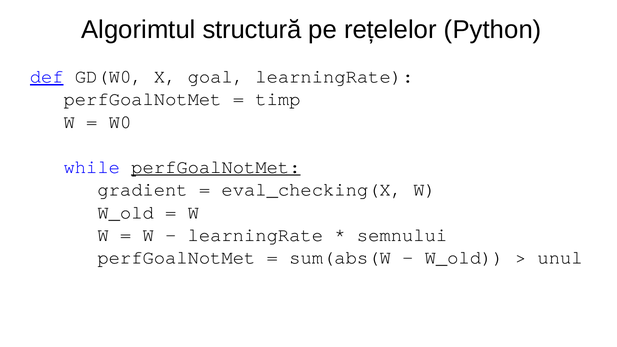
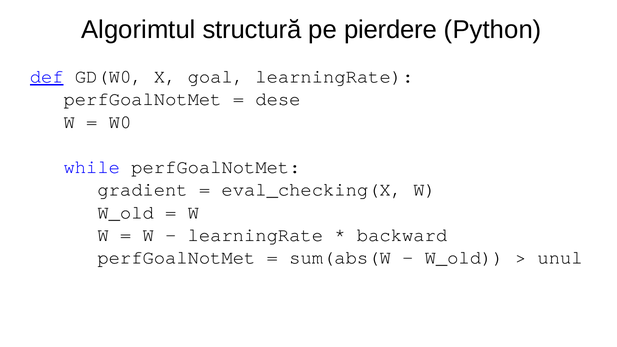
rețelelor: rețelelor -> pierdere
timp: timp -> dese
perfGoalNotMet at (216, 167) underline: present -> none
semnului: semnului -> backward
